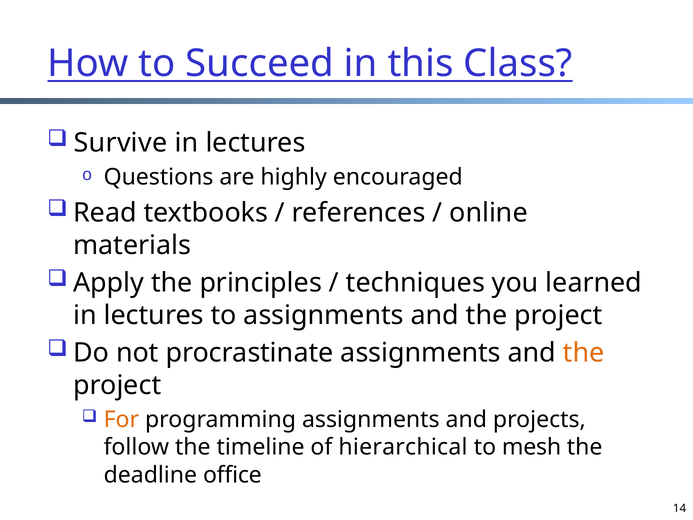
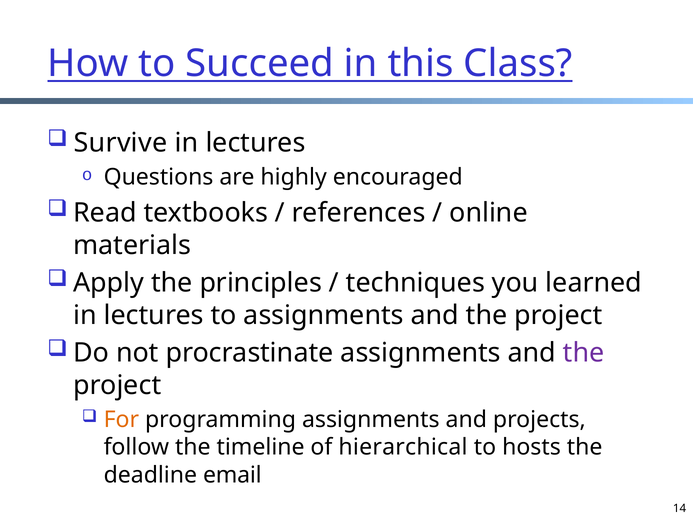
the at (584, 353) colour: orange -> purple
mesh: mesh -> hosts
office: office -> email
